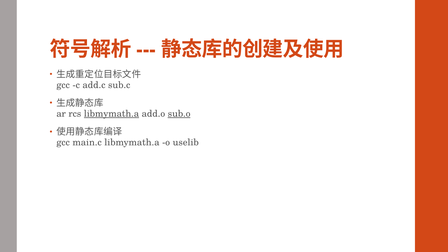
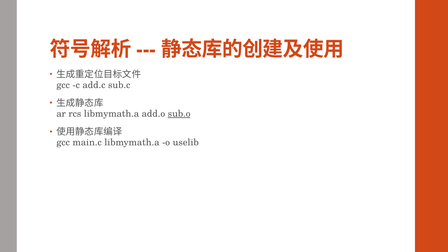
libmymath.a at (111, 114) underline: present -> none
